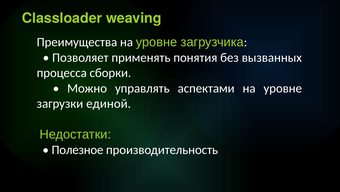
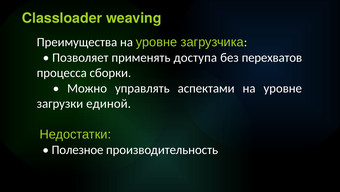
понятия: понятия -> доступа
вызванных: вызванных -> перехватов
